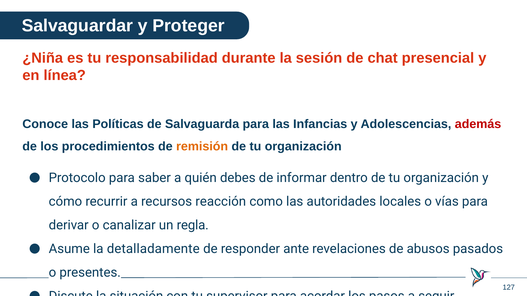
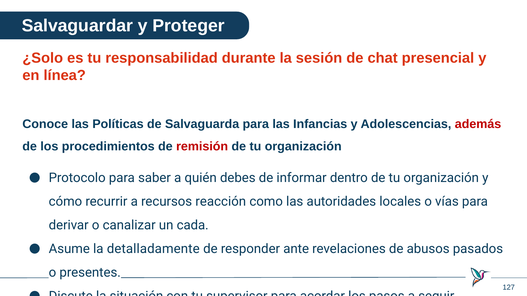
¿Niña: ¿Niña -> ¿Solo
remisión colour: orange -> red
regla: regla -> cada
